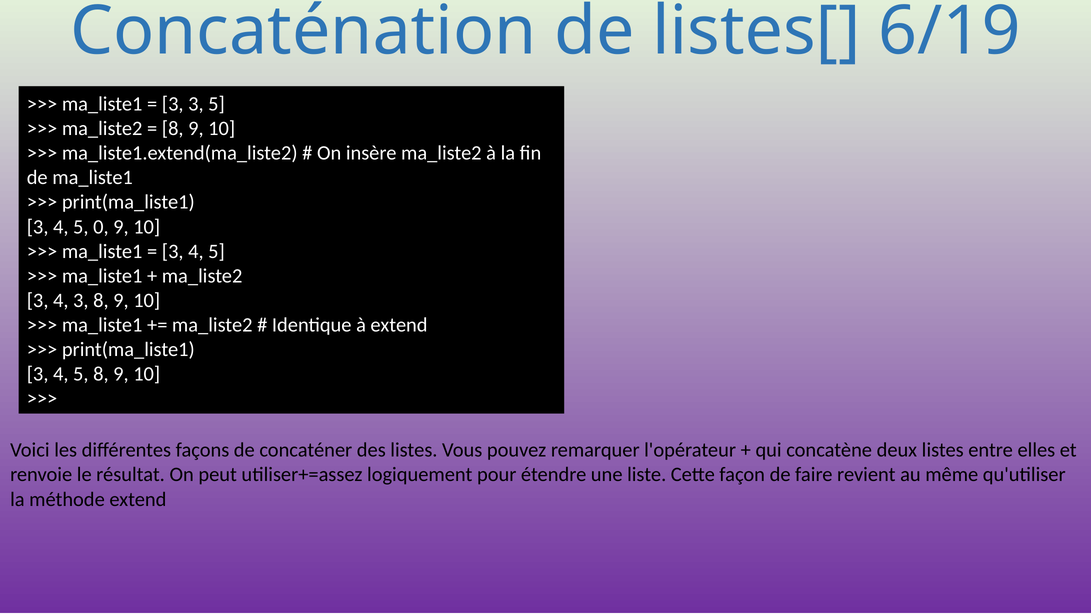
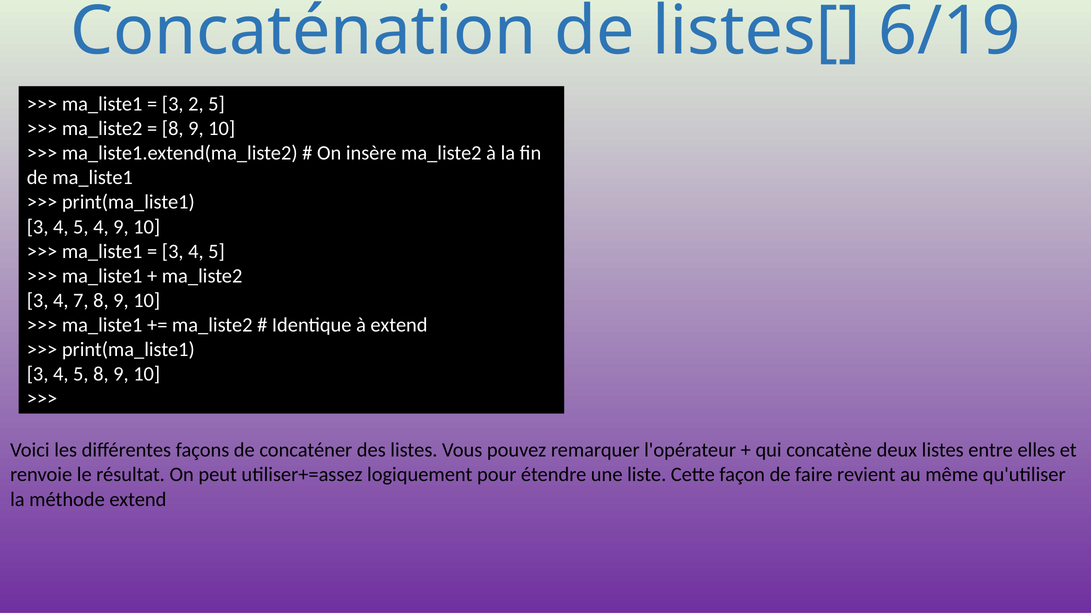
3 3: 3 -> 2
5 0: 0 -> 4
4 3: 3 -> 7
